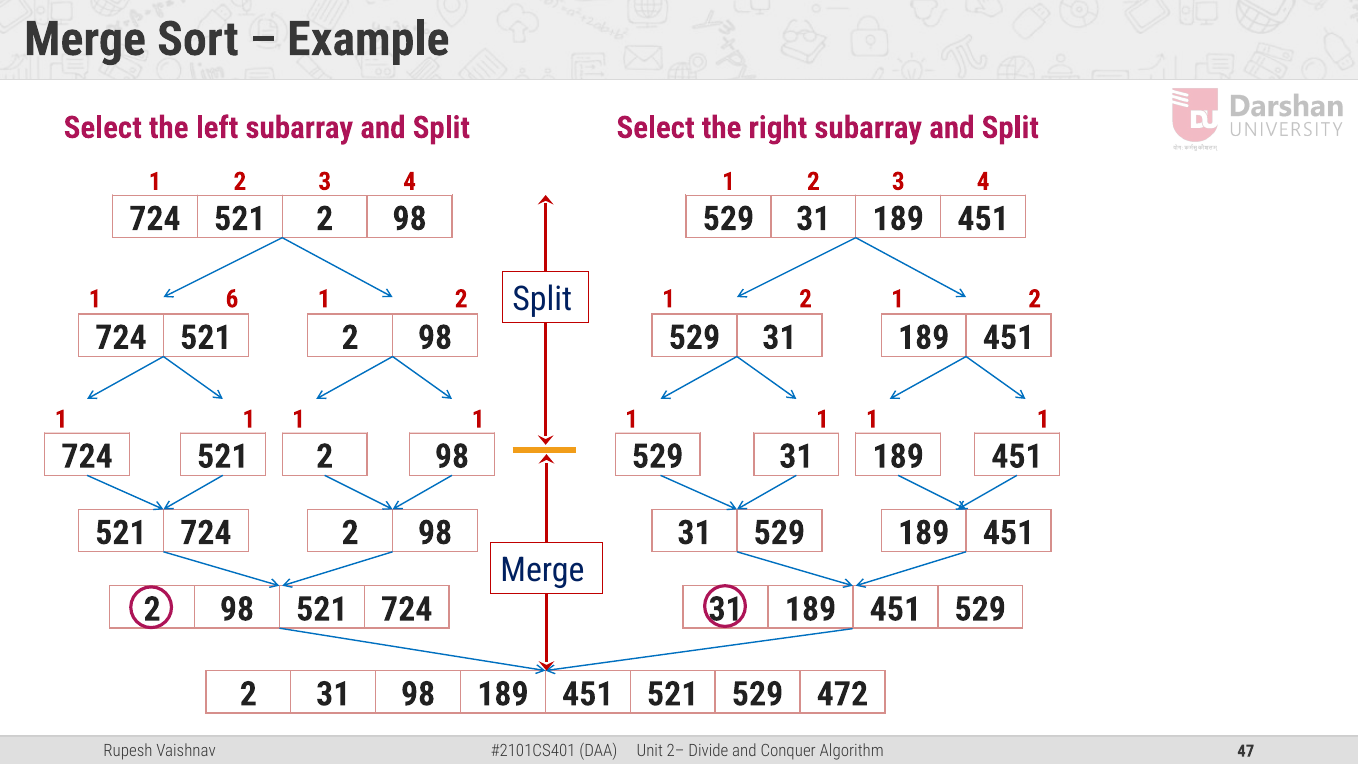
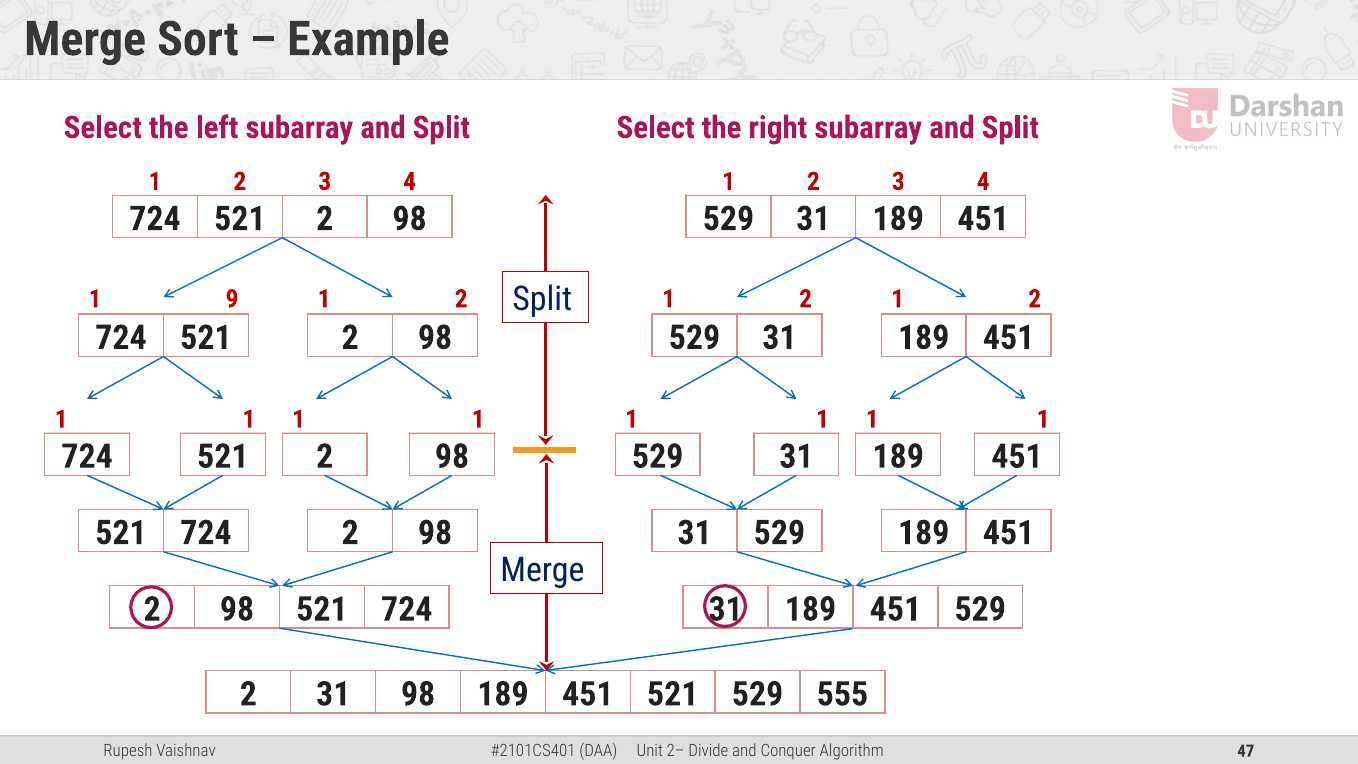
6: 6 -> 9
472: 472 -> 555
